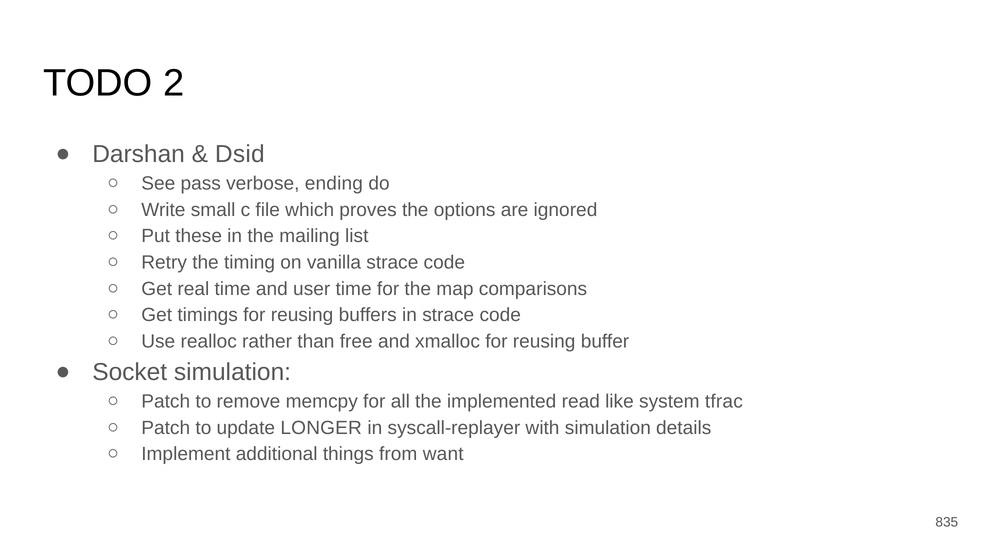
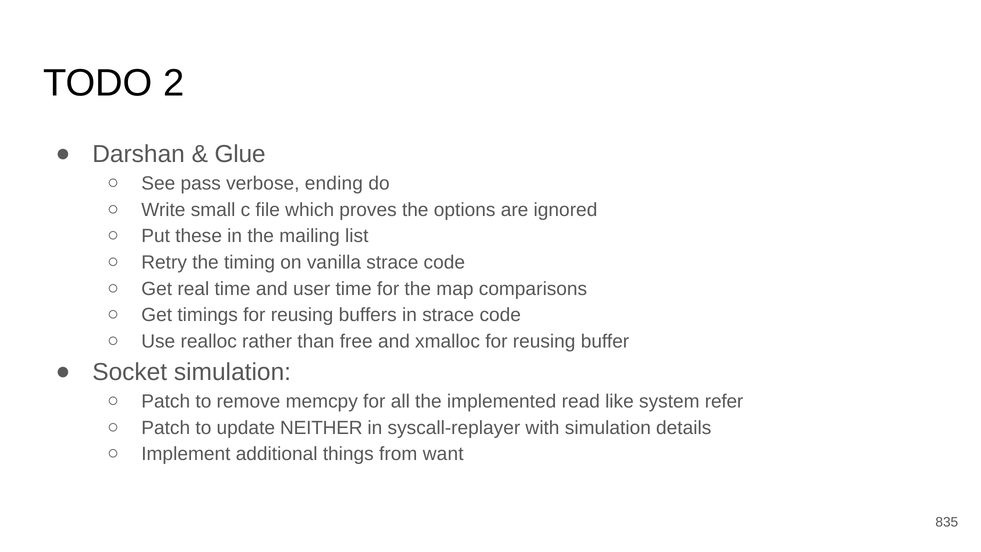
Dsid: Dsid -> Glue
tfrac: tfrac -> refer
LONGER: LONGER -> NEITHER
